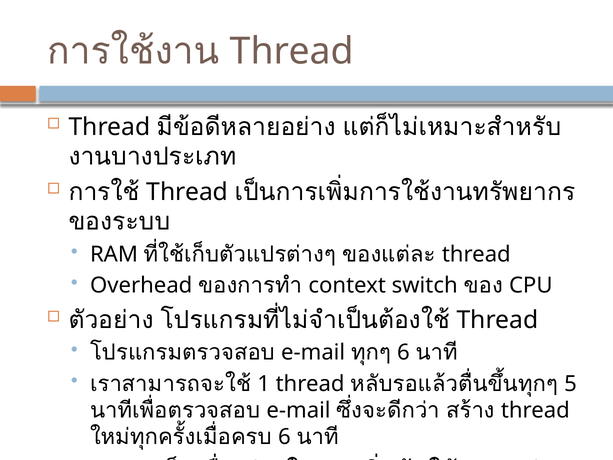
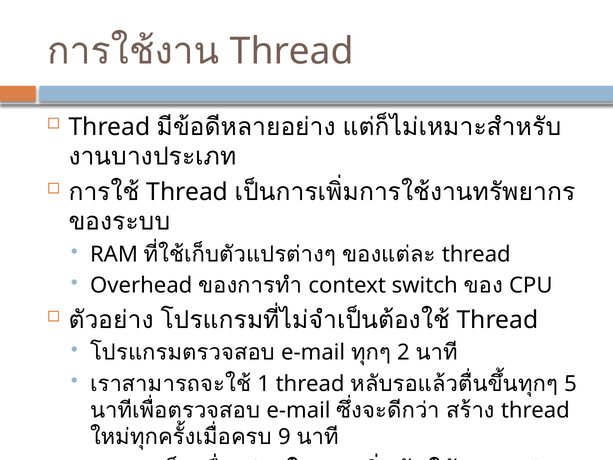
6 at (403, 352): 6 -> 2
6 at (284, 437): 6 -> 9
